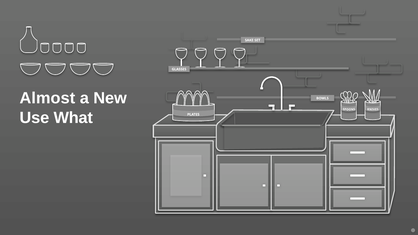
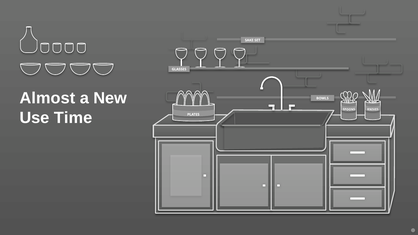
What: What -> Time
